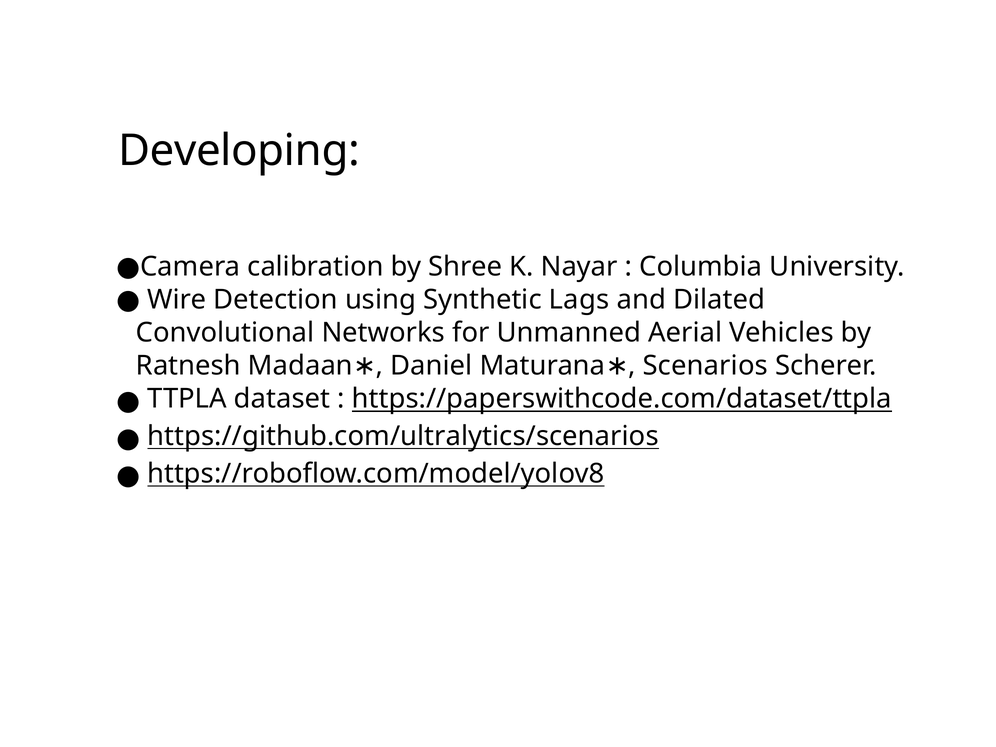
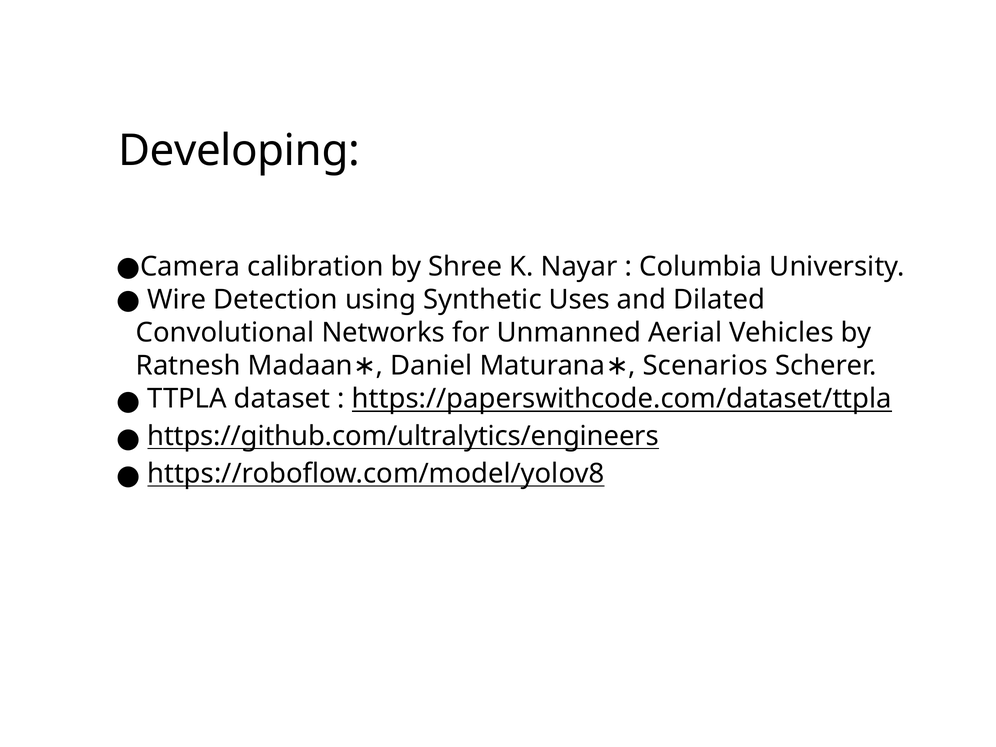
Lags: Lags -> Uses
https://github.com/ultralytics/scenarios: https://github.com/ultralytics/scenarios -> https://github.com/ultralytics/engineers
